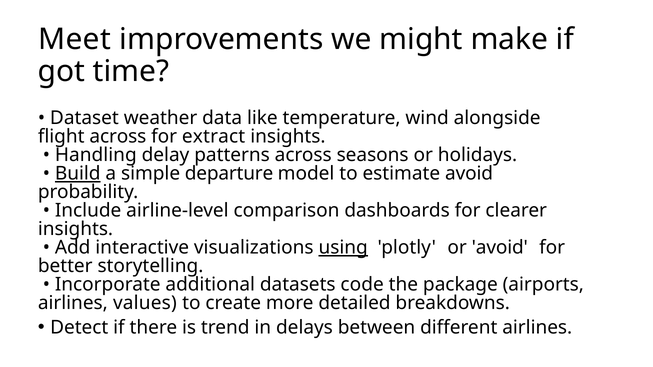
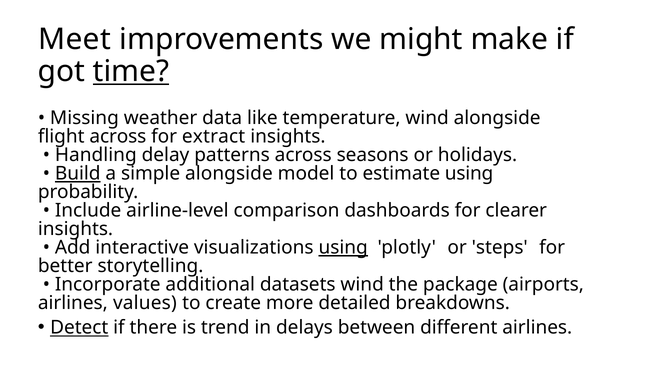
time underline: none -> present
Dataset: Dataset -> Missing
simple departure: departure -> alongside
estimate avoid: avoid -> using
or avoid: avoid -> steps
datasets code: code -> wind
Detect underline: none -> present
